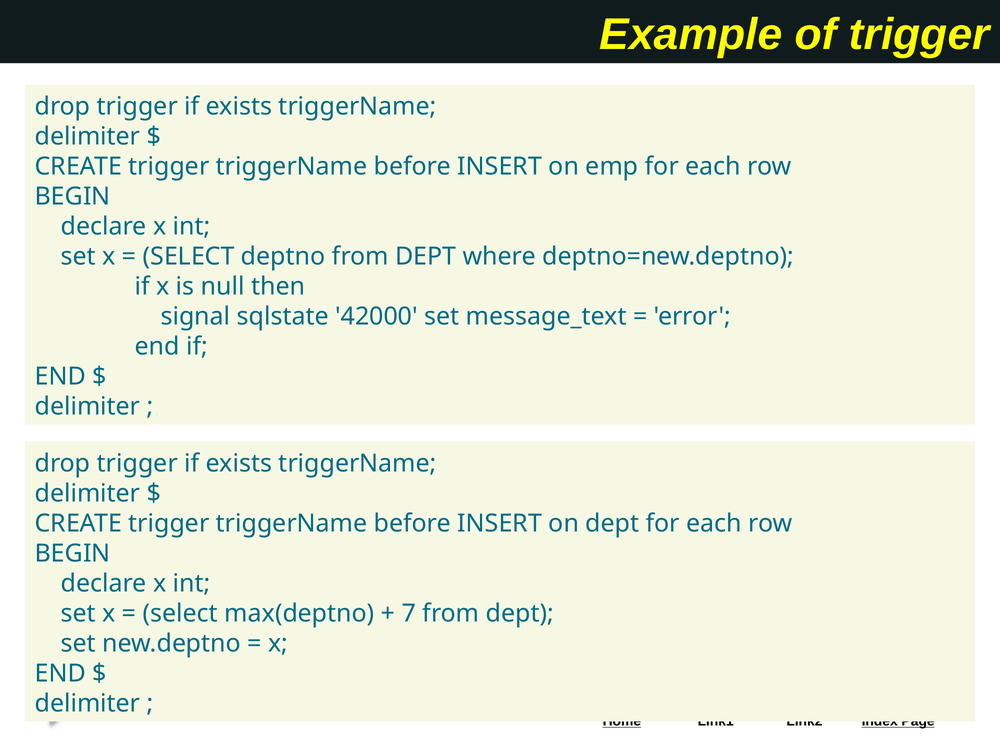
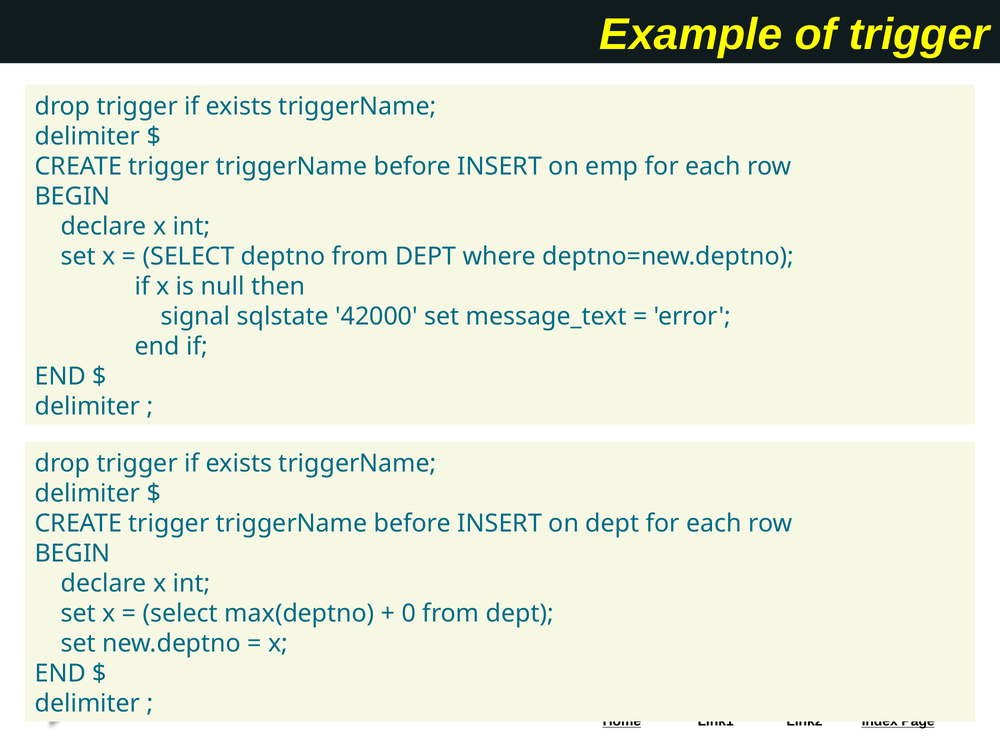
7: 7 -> 0
